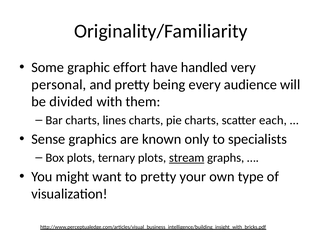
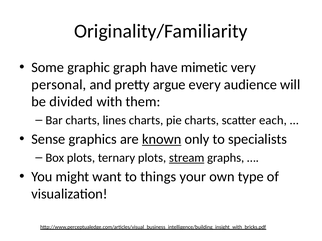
effort: effort -> graph
handled: handled -> mimetic
being: being -> argue
known underline: none -> present
to pretty: pretty -> things
